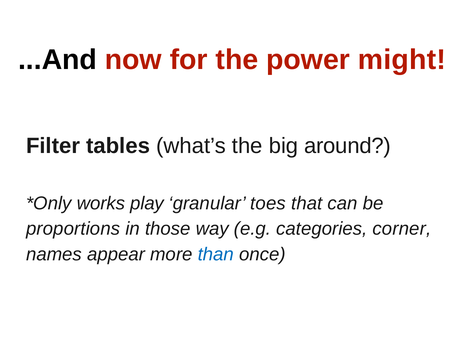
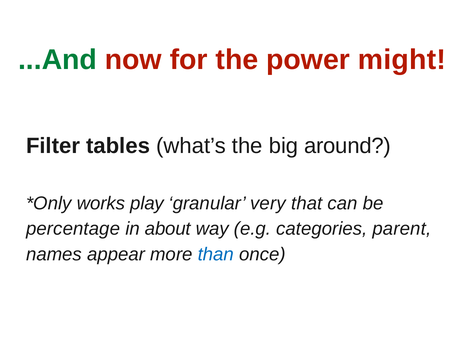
...And colour: black -> green
toes: toes -> very
proportions: proportions -> percentage
those: those -> about
corner: corner -> parent
